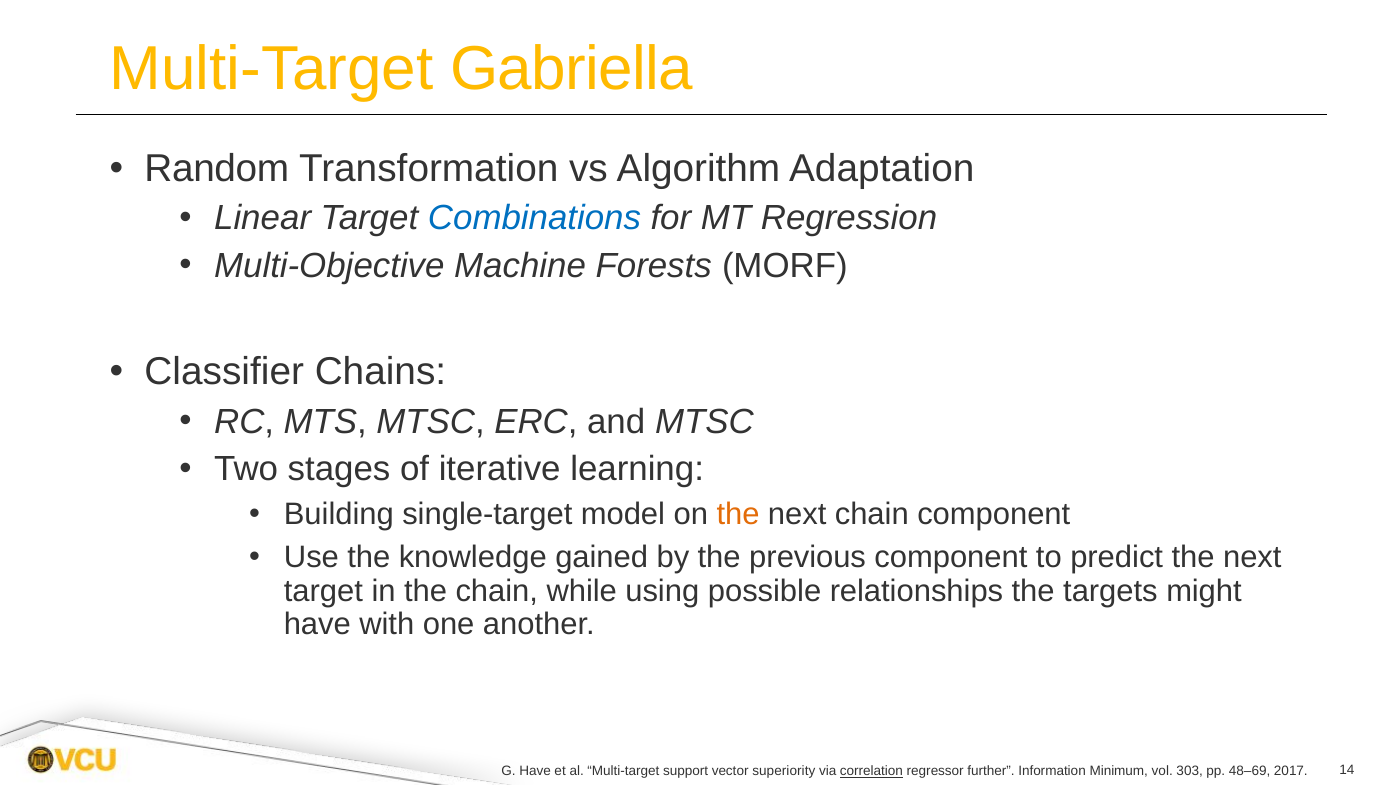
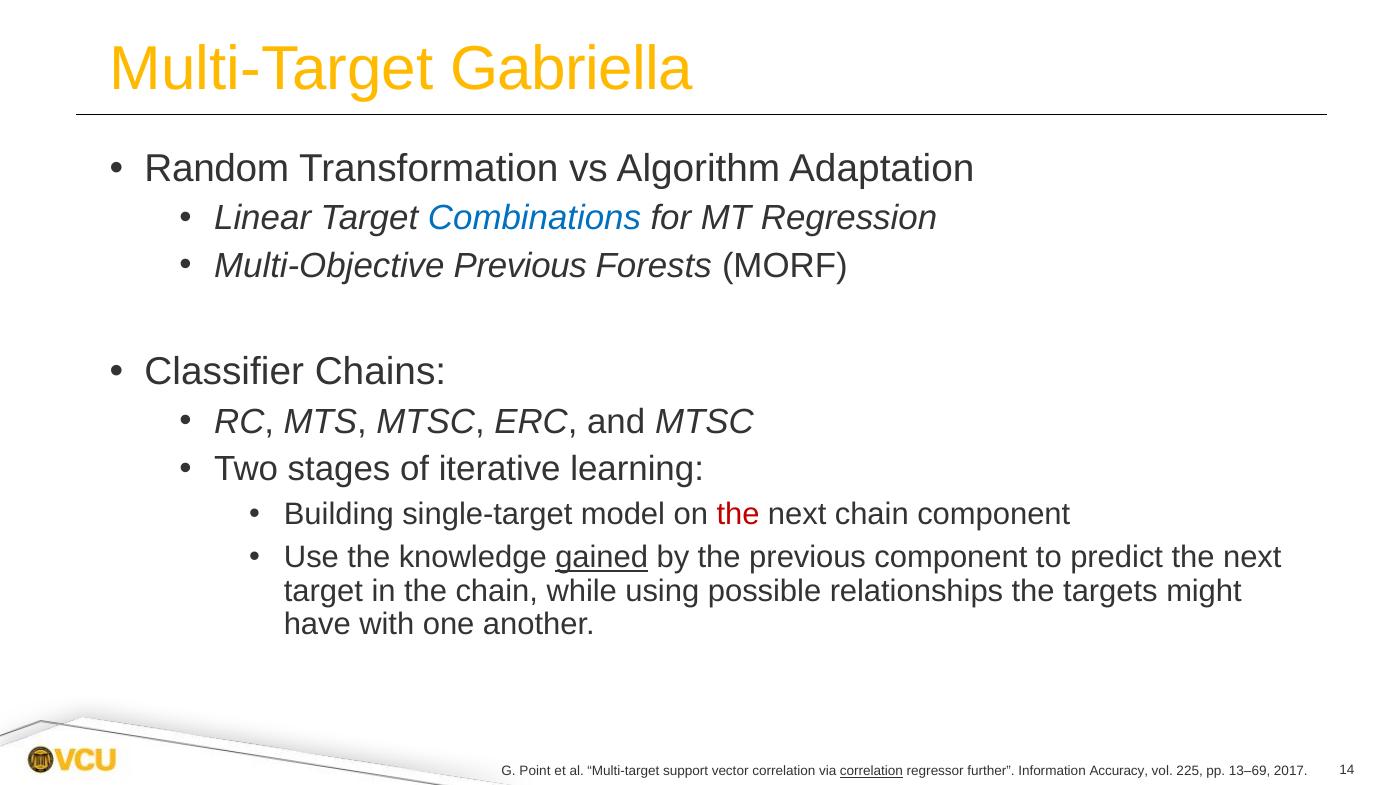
Multi-Objective Machine: Machine -> Previous
the at (738, 514) colour: orange -> red
gained underline: none -> present
G Have: Have -> Point
vector superiority: superiority -> correlation
Minimum: Minimum -> Accuracy
303: 303 -> 225
48–69: 48–69 -> 13–69
